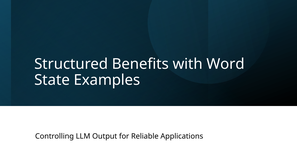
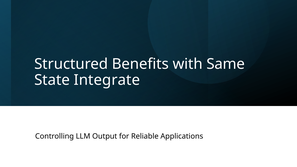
Word: Word -> Same
Examples: Examples -> Integrate
